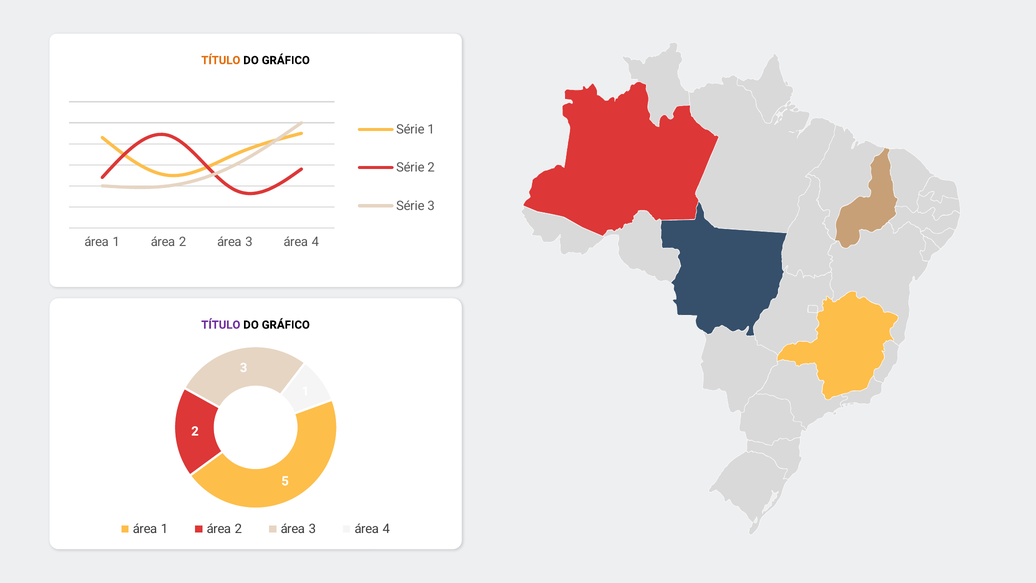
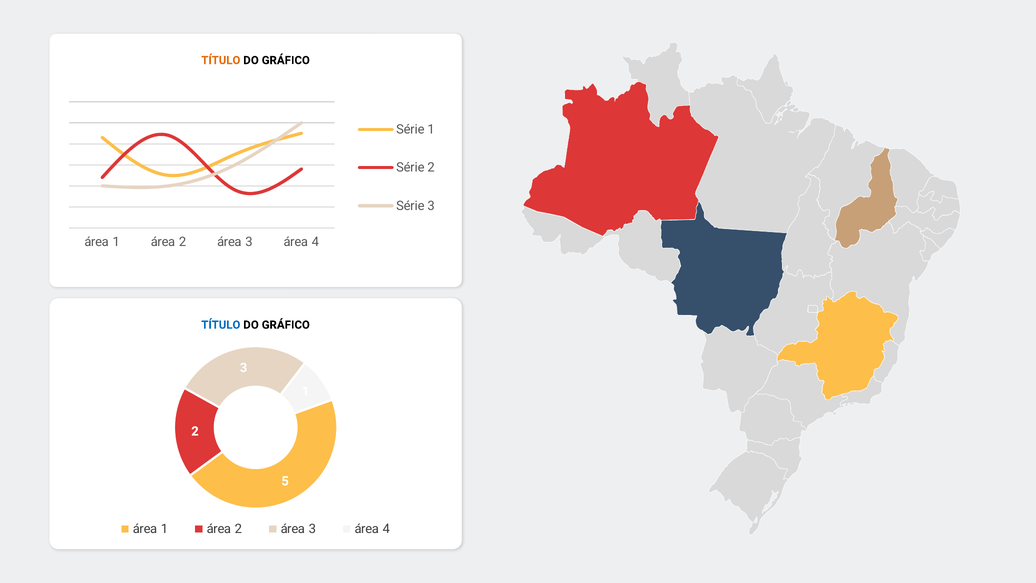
TÍTULO at (221, 325) colour: purple -> blue
